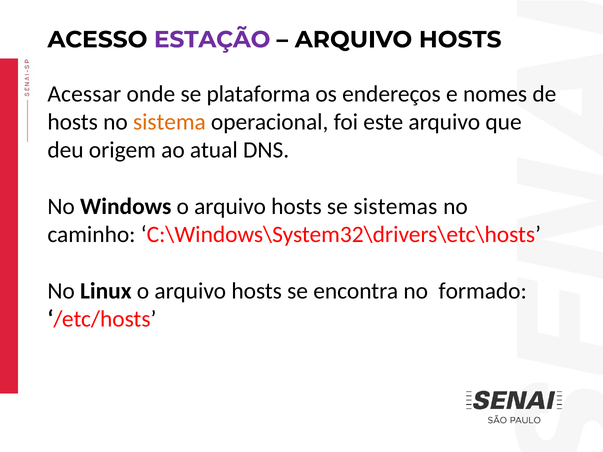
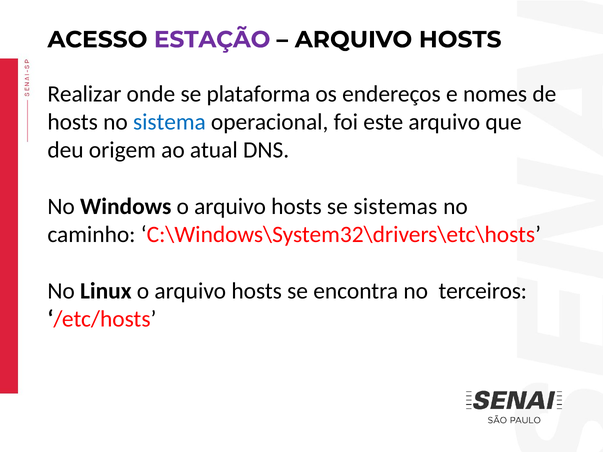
Acessar: Acessar -> Realizar
sistema colour: orange -> blue
formado: formado -> terceiros
